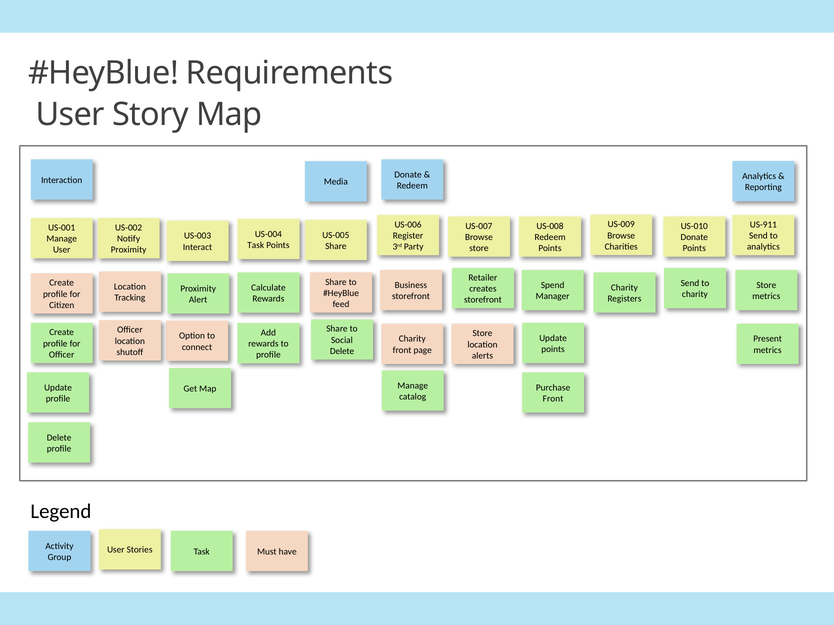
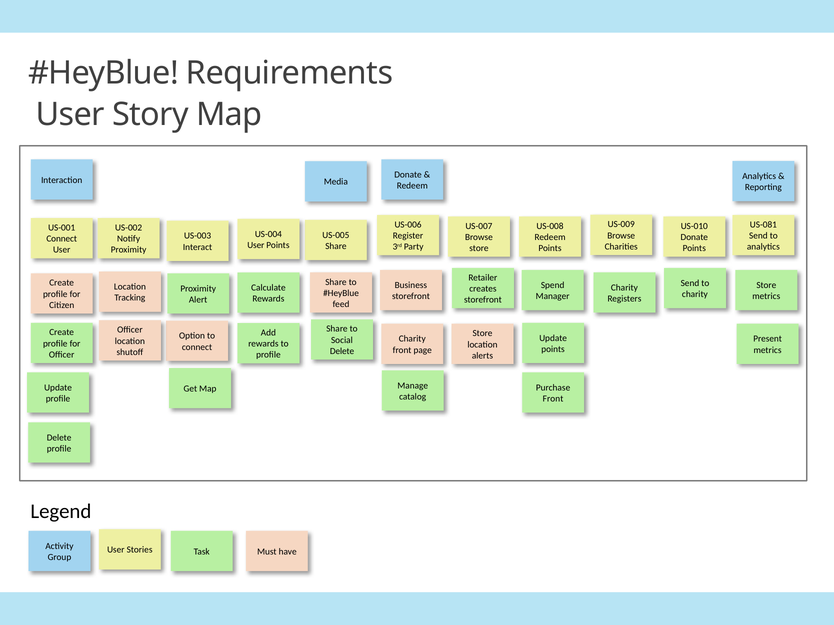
US-911: US-911 -> US-081
Manage at (62, 239): Manage -> Connect
Task at (256, 245): Task -> User
